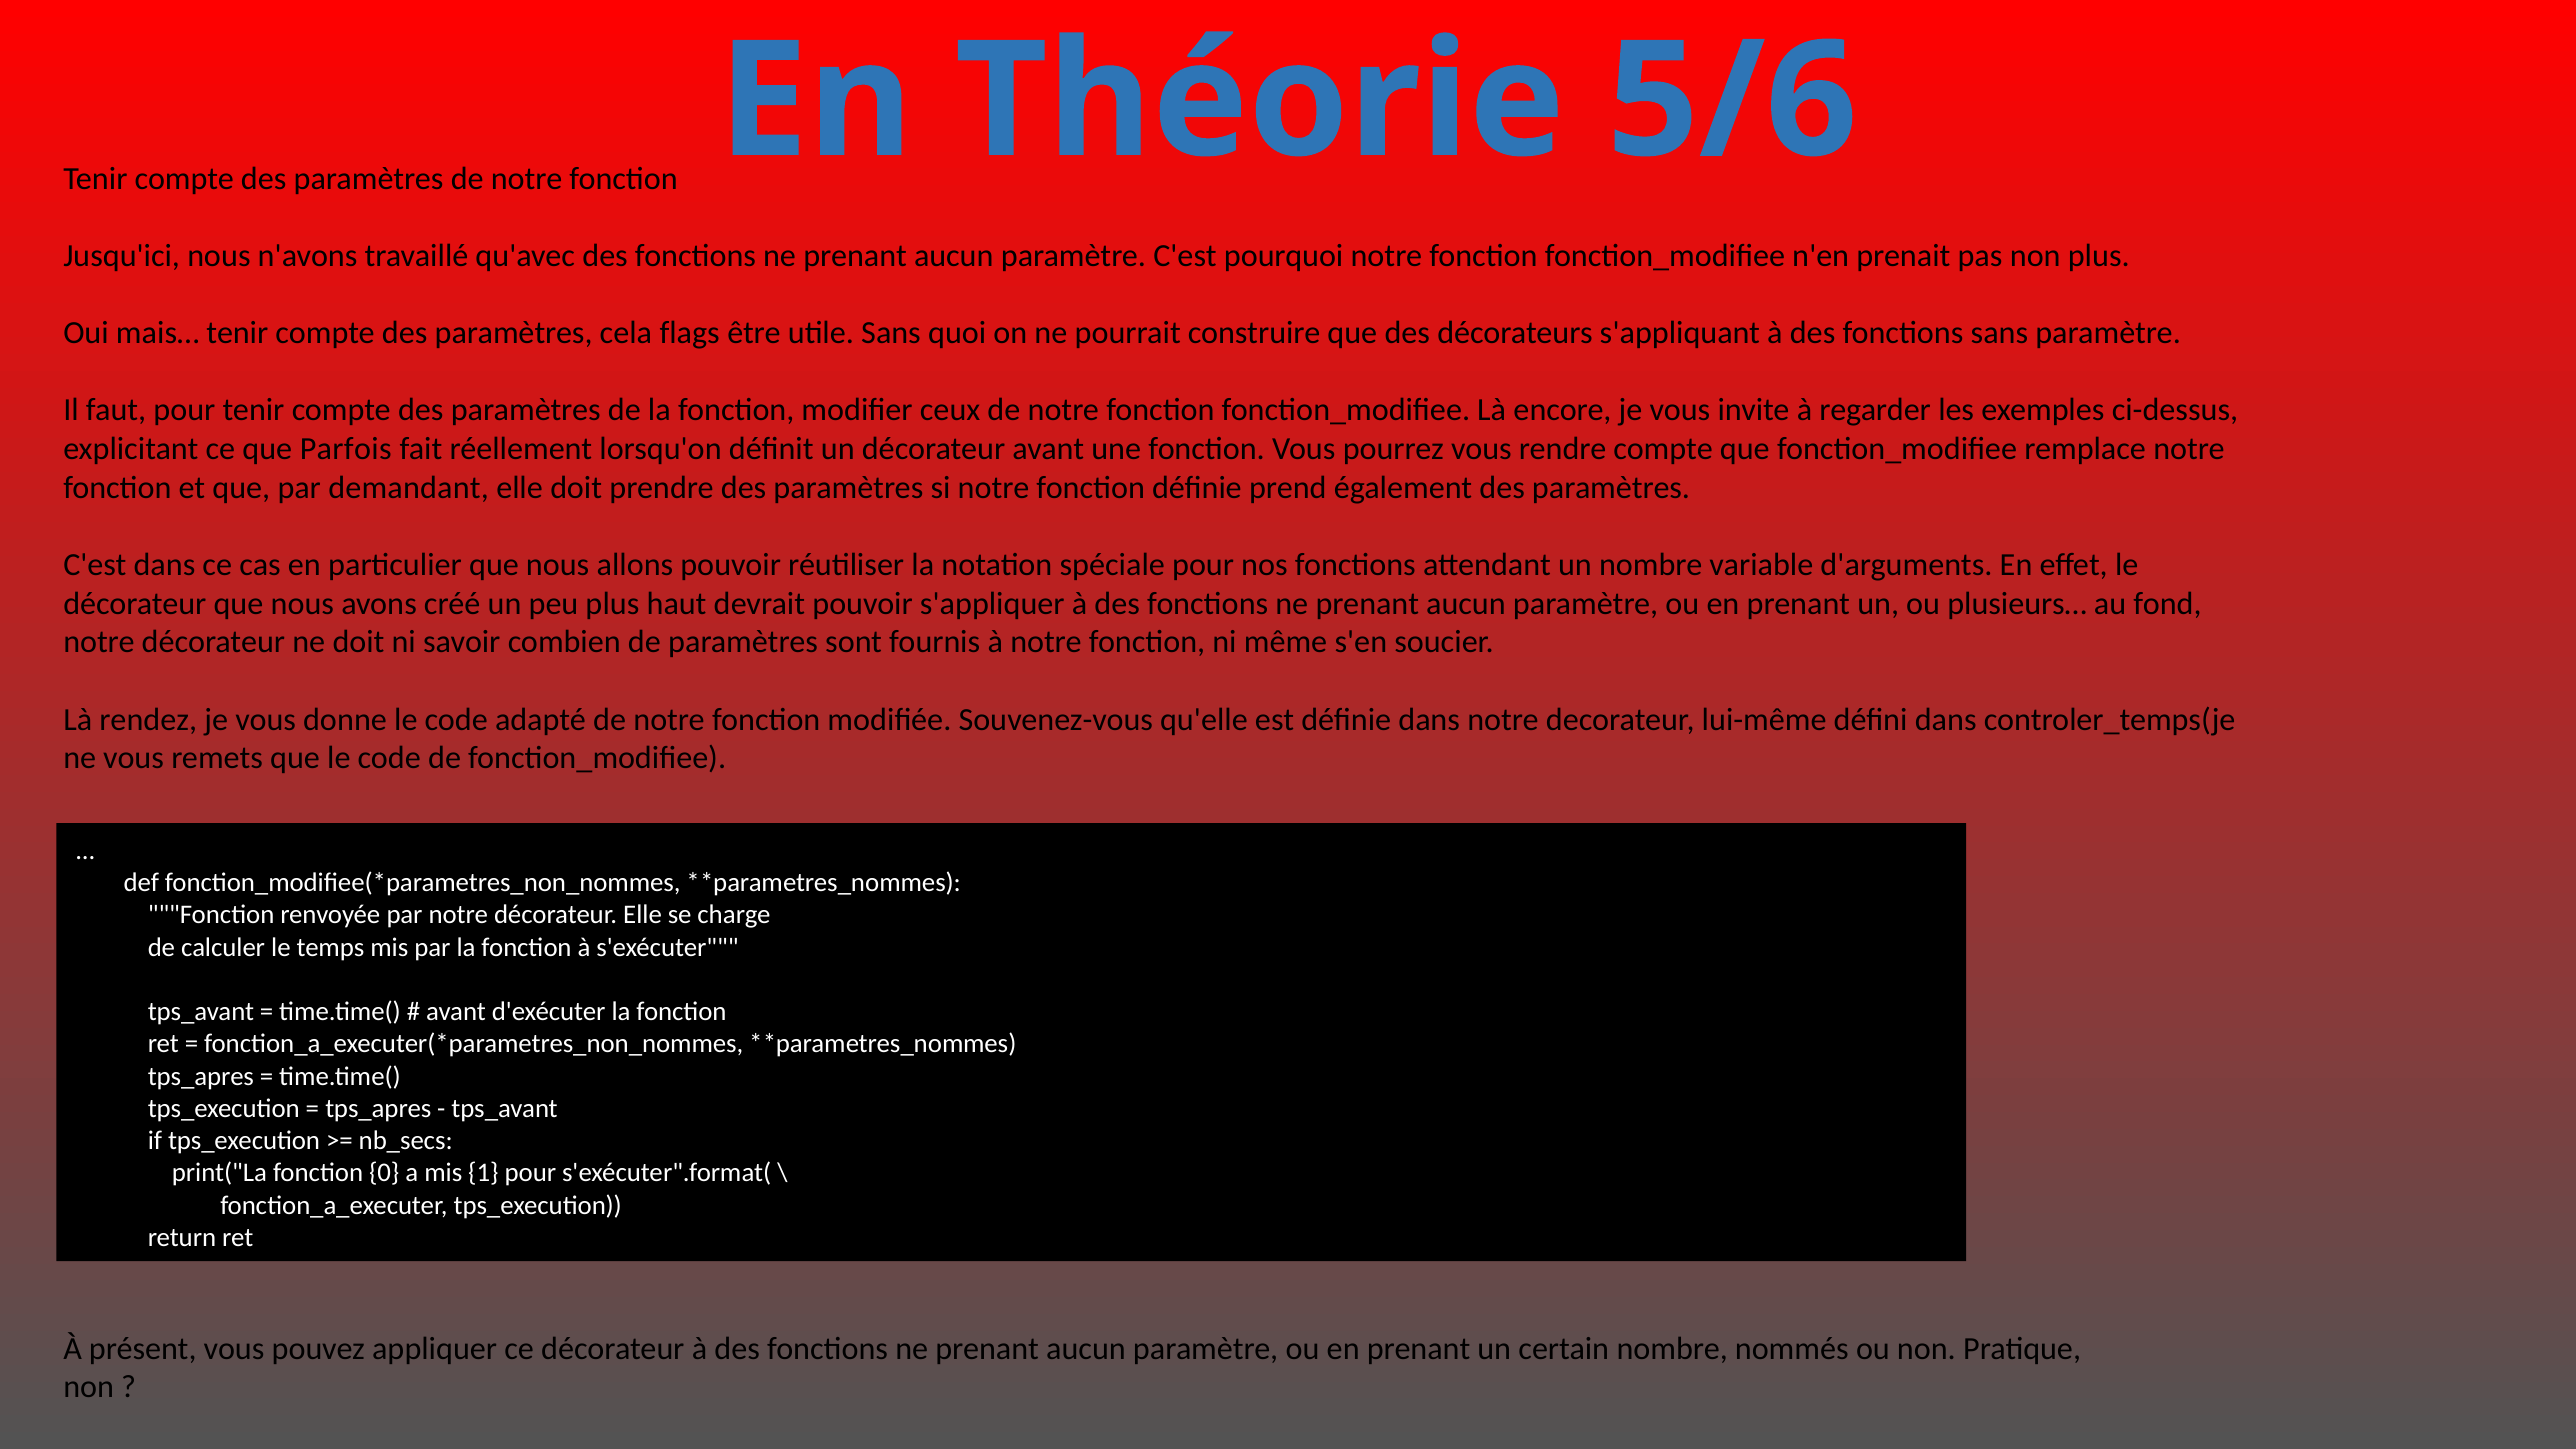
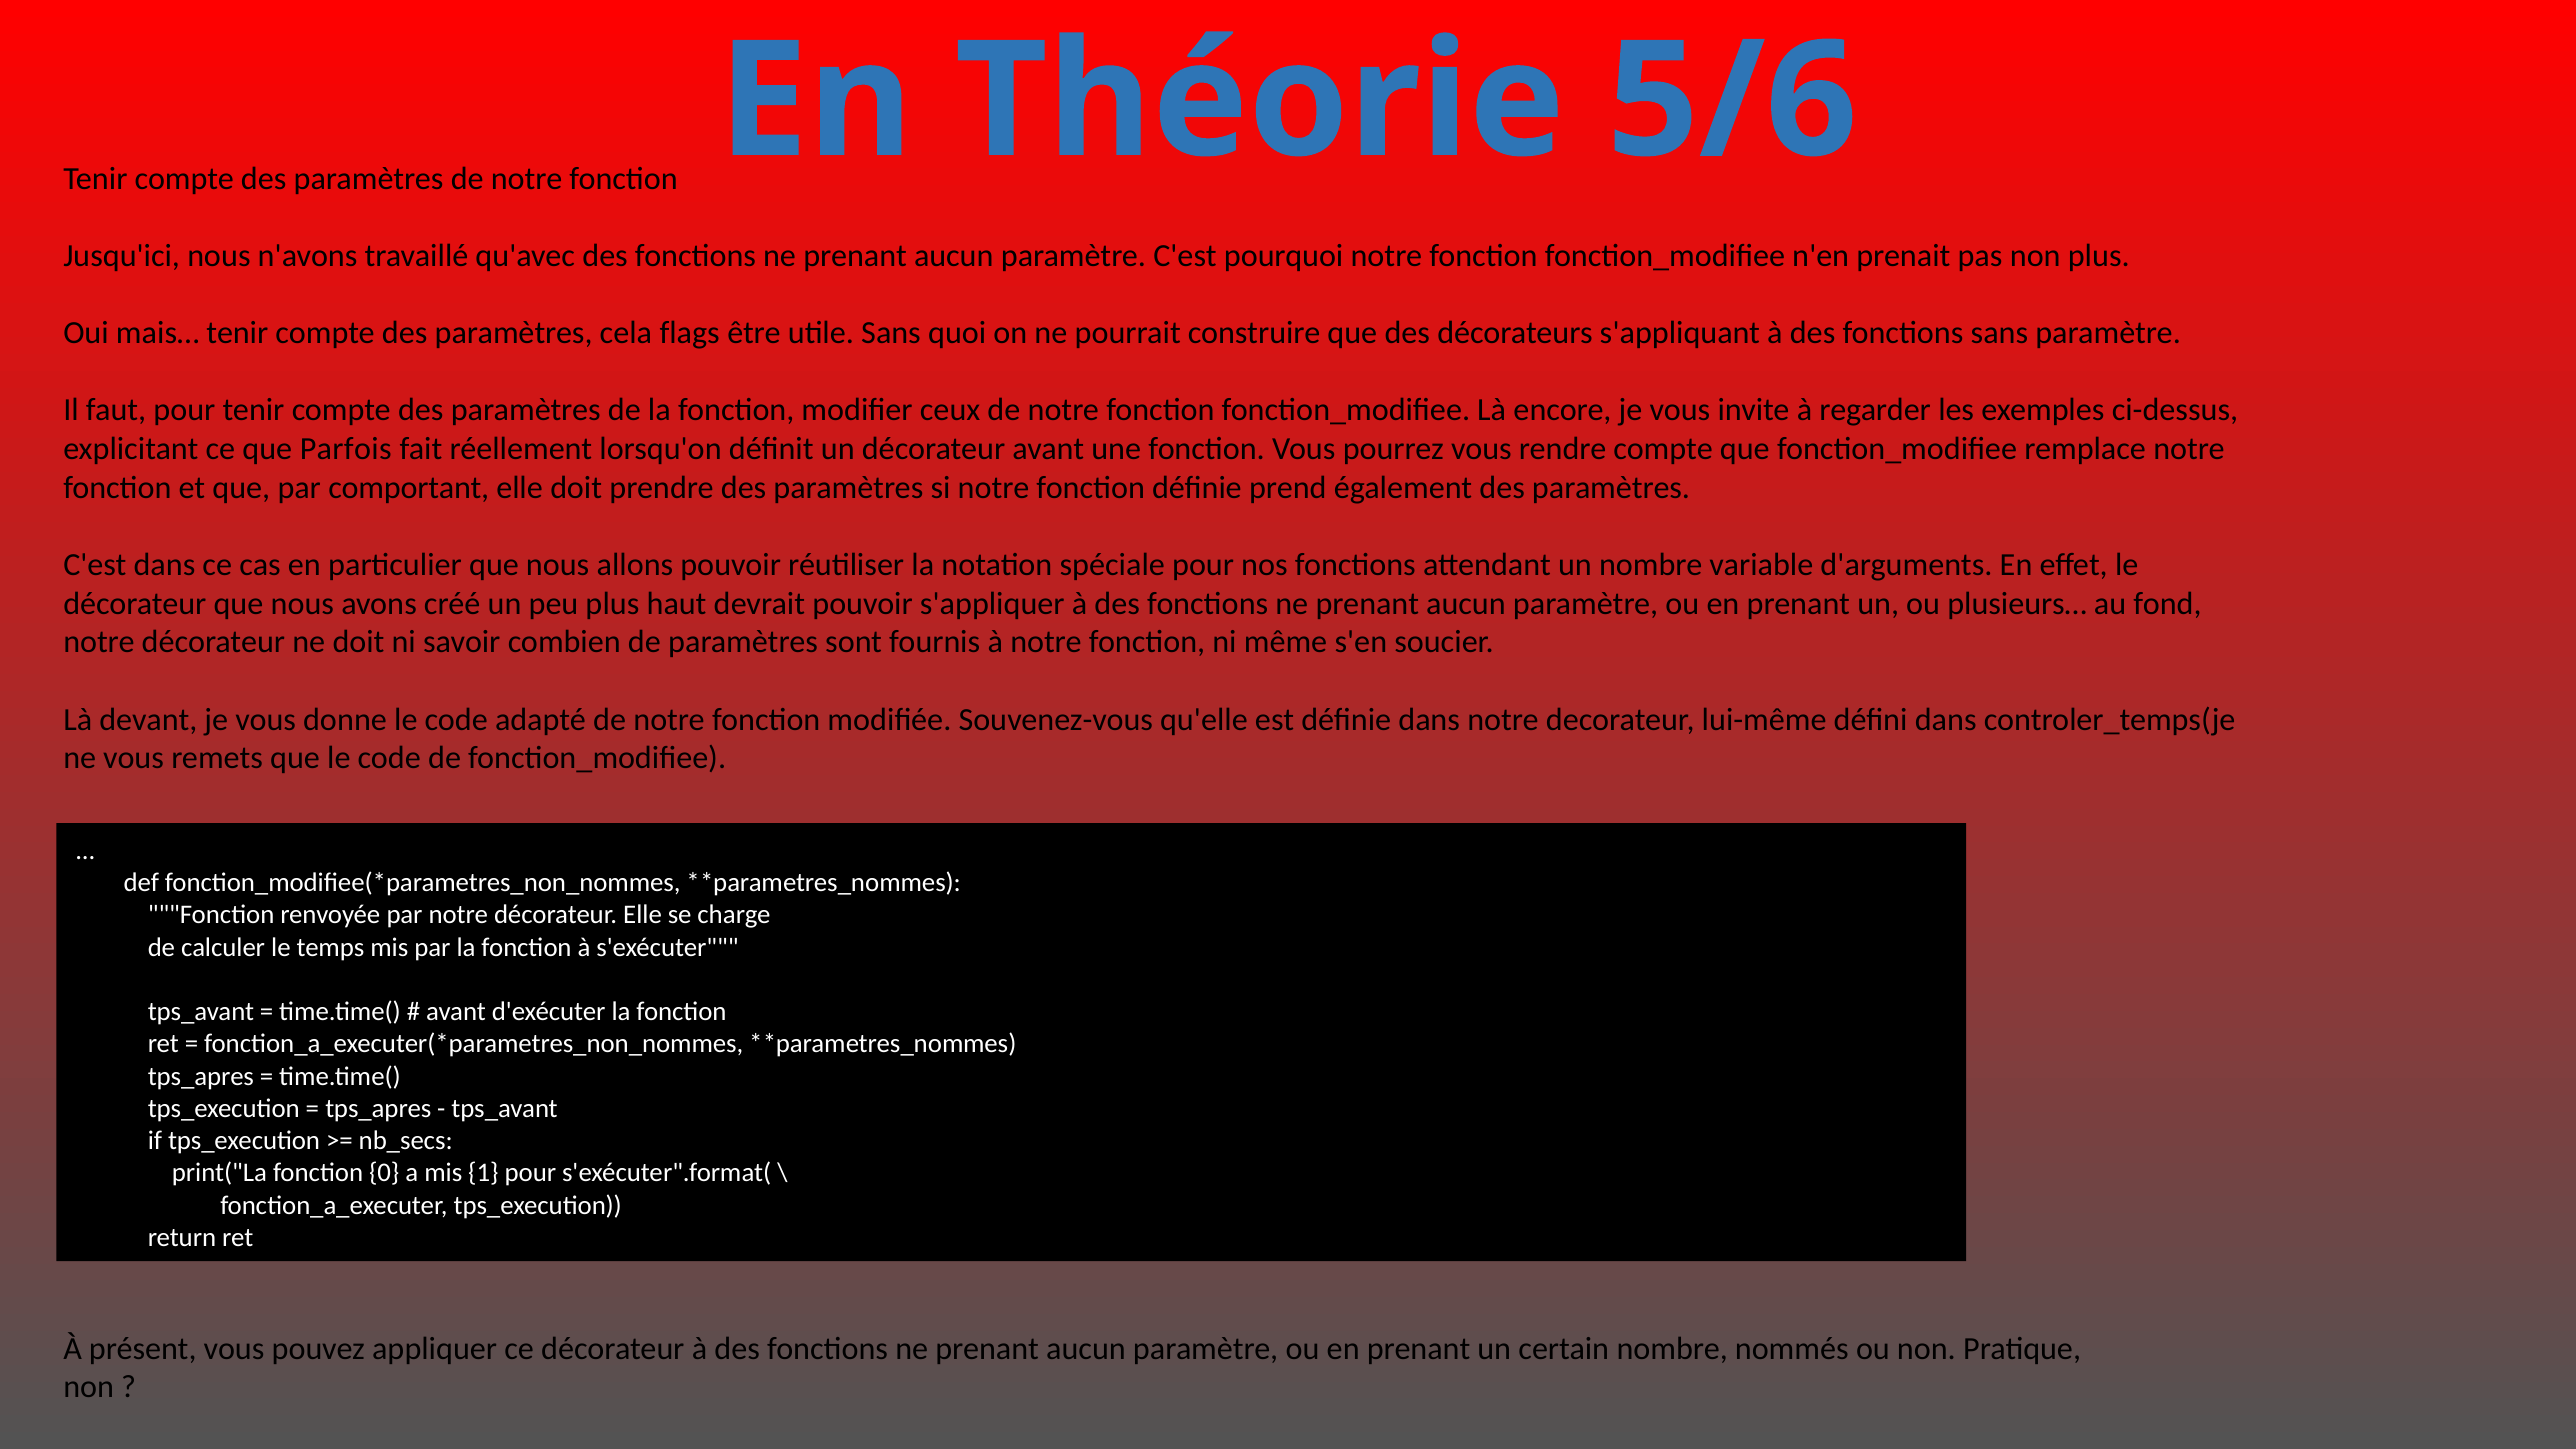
demandant: demandant -> comportant
rendez: rendez -> devant
